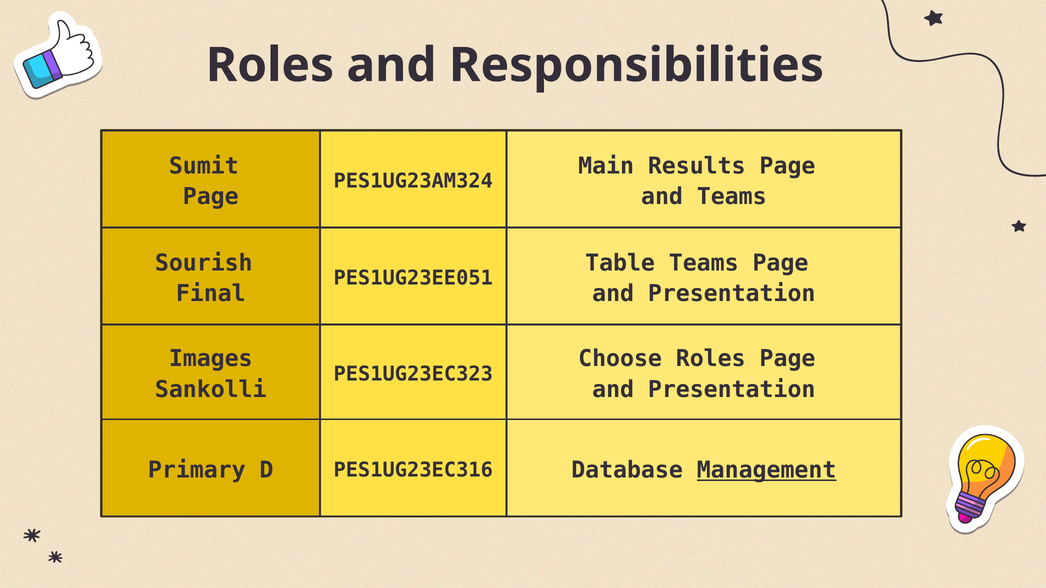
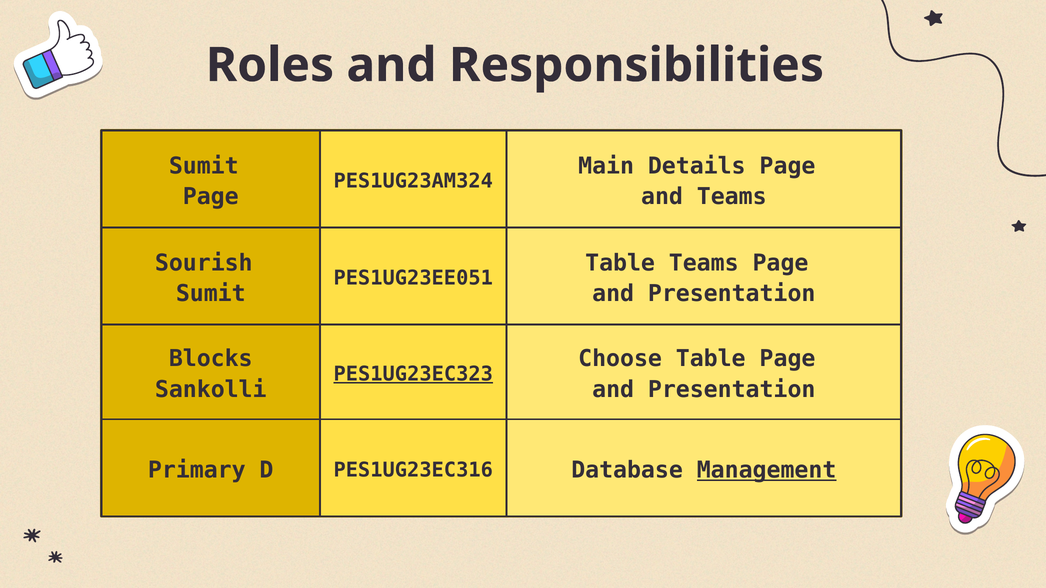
Results: Results -> Details
Final at (211, 294): Final -> Sumit
Images: Images -> Blocks
Choose Roles: Roles -> Table
PES1UG23EC323 underline: none -> present
